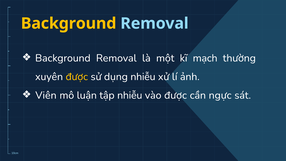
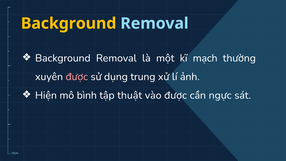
được at (77, 77) colour: yellow -> pink
dụng nhiễu: nhiễu -> trung
Viên: Viên -> Hiện
luận: luận -> bình
tập nhiễu: nhiễu -> thuật
